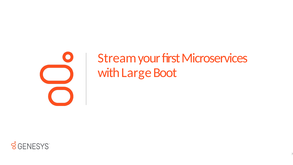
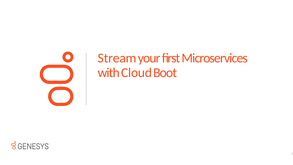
Large: Large -> Cloud
